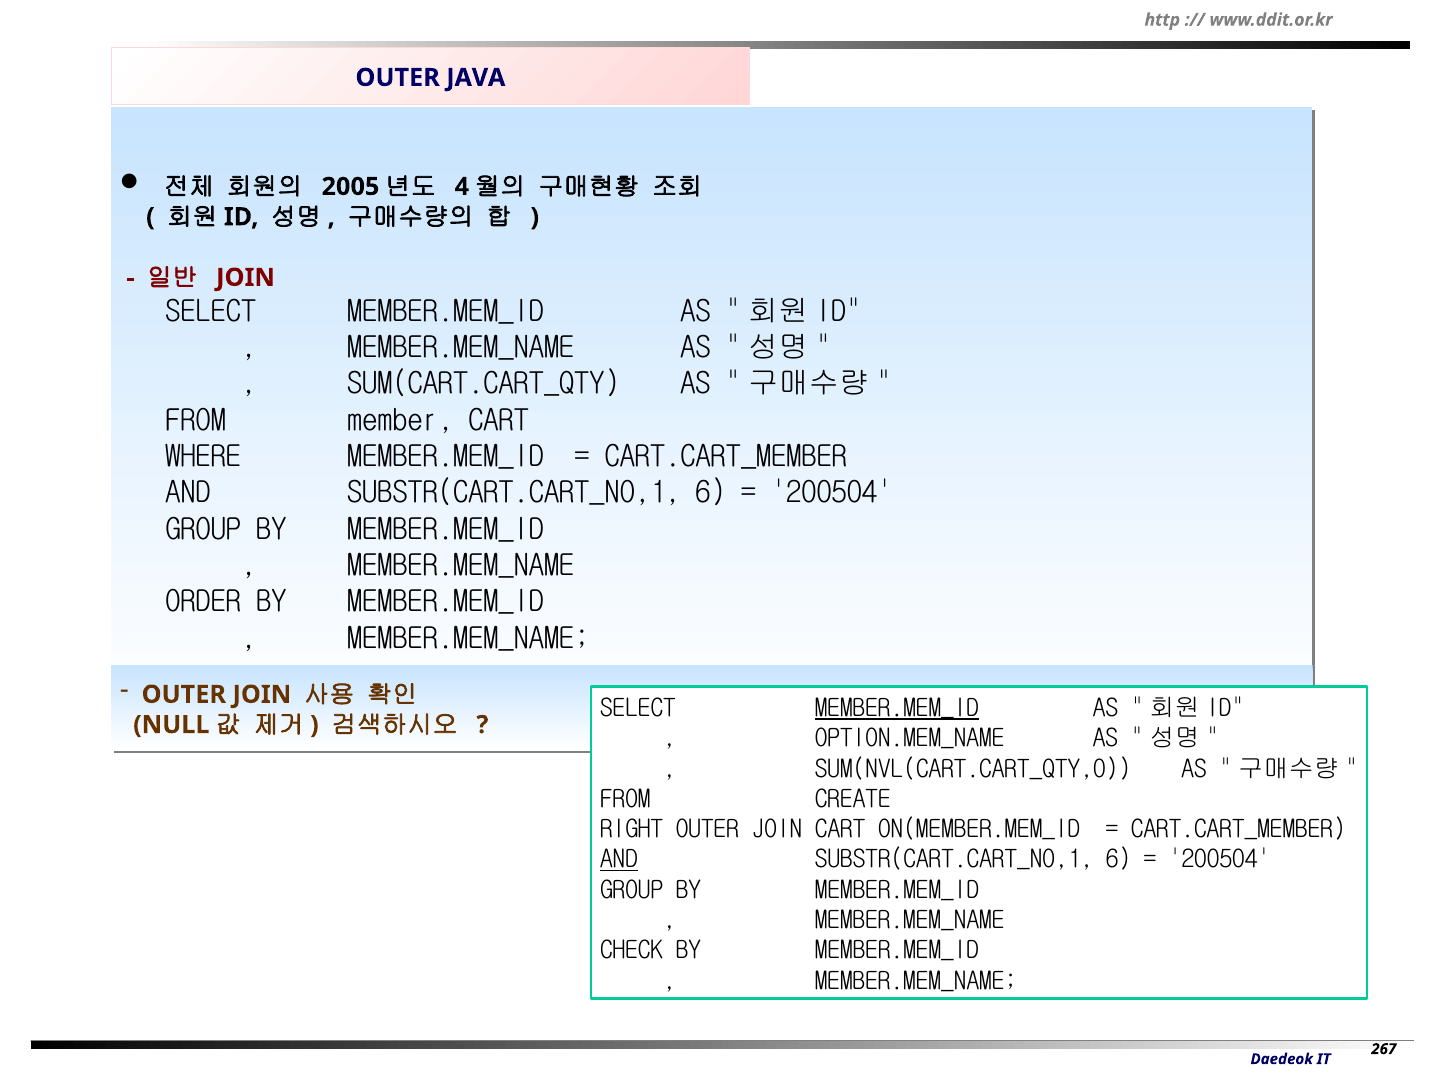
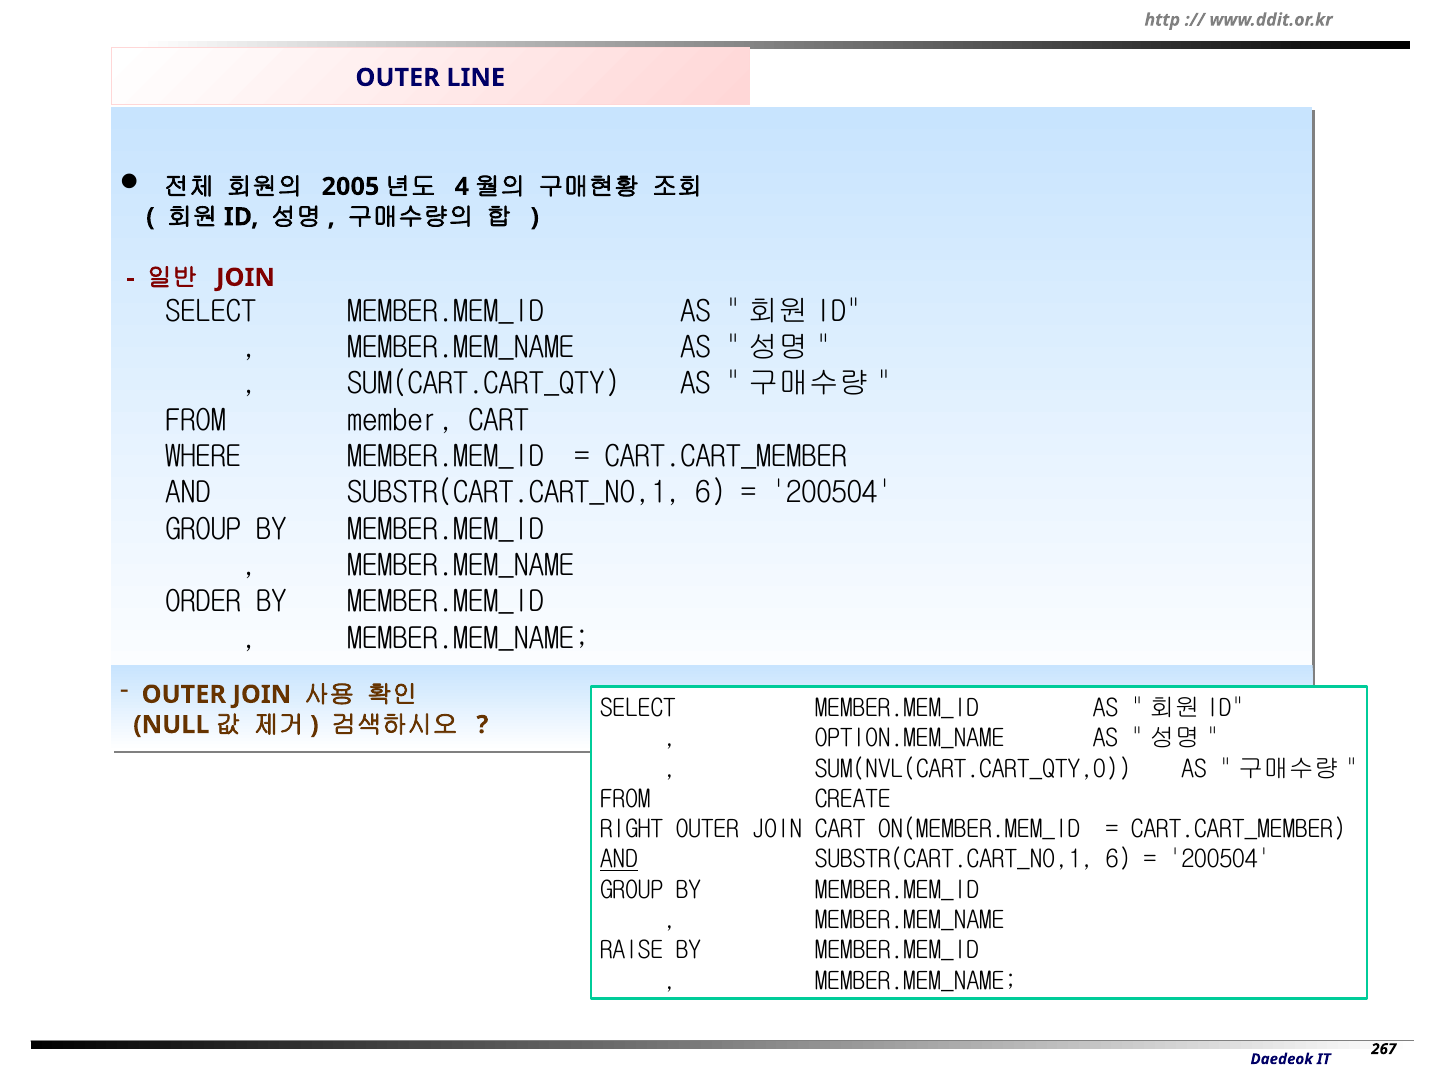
JAVA: JAVA -> LINE
MEMBER.MEM_ID at (897, 708) underline: present -> none
CHECK: CHECK -> RAISE
